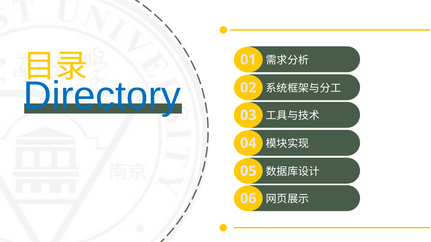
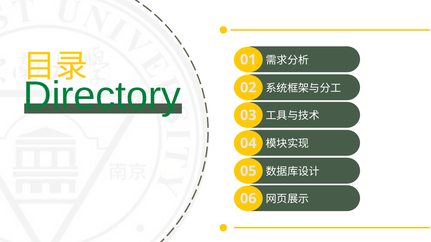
Directory colour: blue -> green
